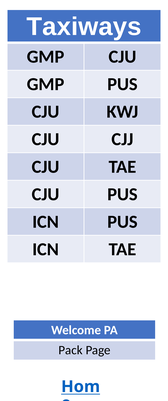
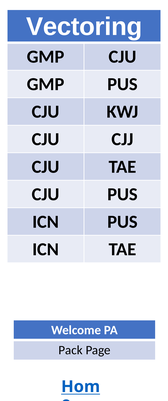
Taxiways: Taxiways -> Vectoring
